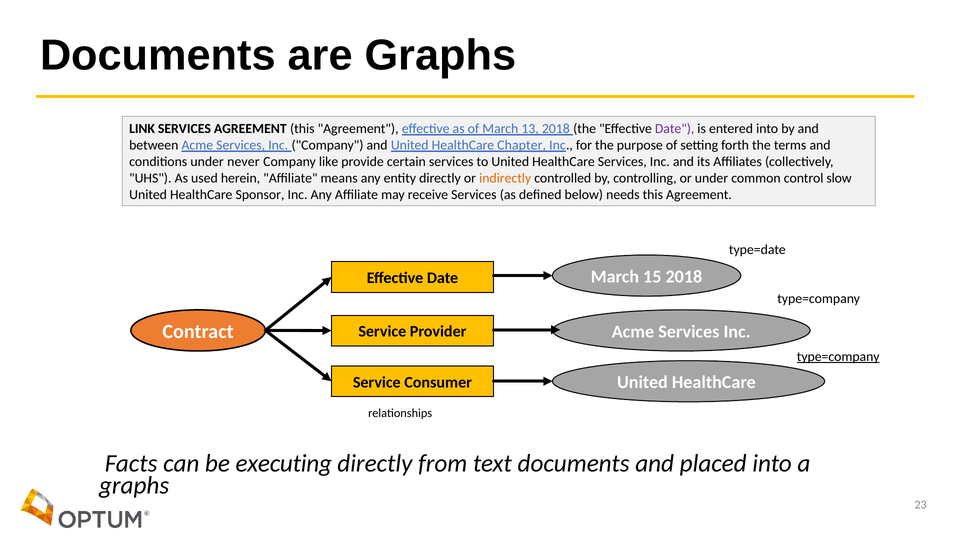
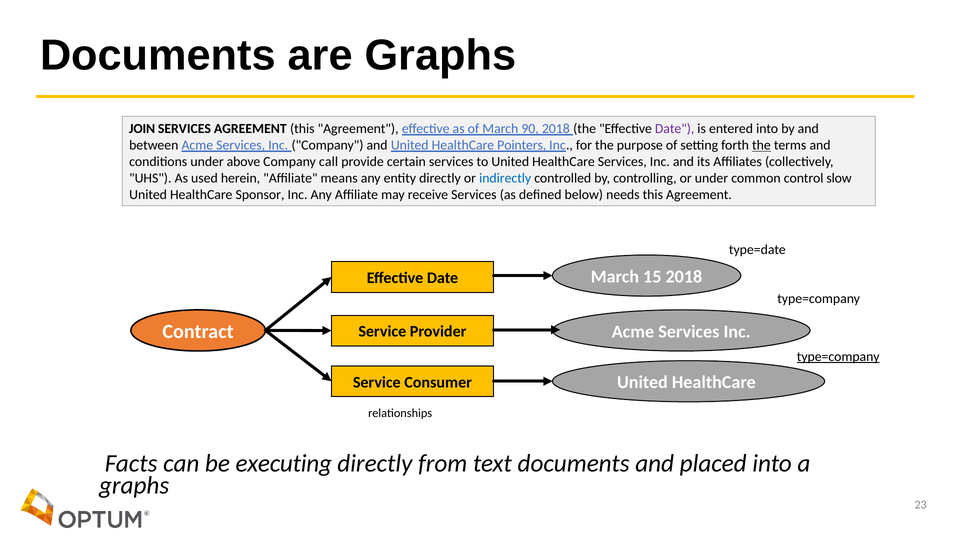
LINK: LINK -> JOIN
13: 13 -> 90
Chapter: Chapter -> Pointers
the at (761, 145) underline: none -> present
never: never -> above
like: like -> call
indirectly colour: orange -> blue
